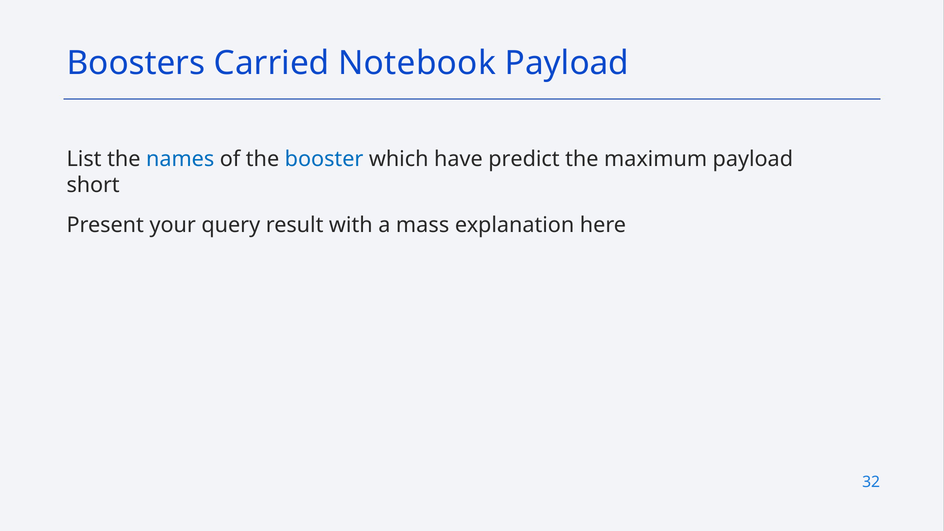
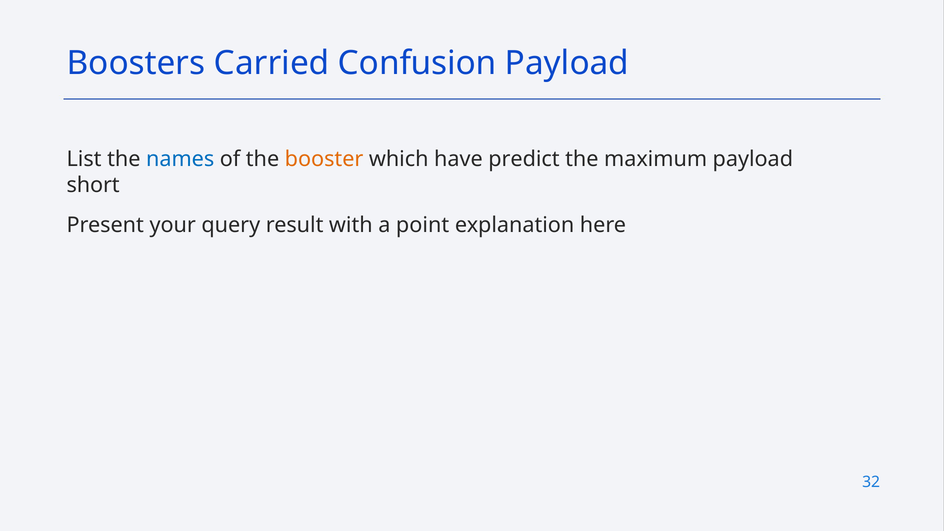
Notebook: Notebook -> Confusion
booster colour: blue -> orange
mass: mass -> point
